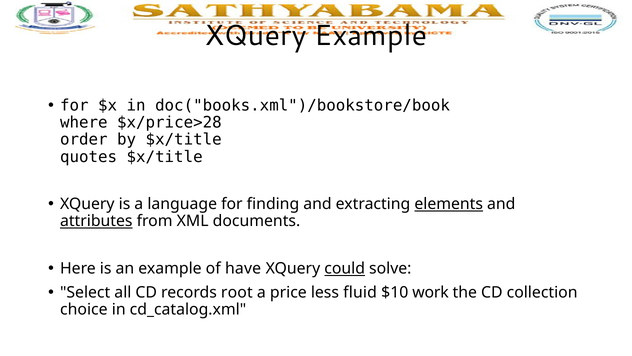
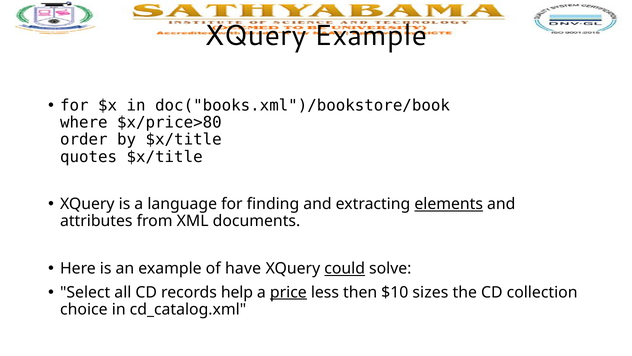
$x/price>28: $x/price>28 -> $x/price>80
attributes underline: present -> none
root: root -> help
price underline: none -> present
fluid: fluid -> then
work: work -> sizes
